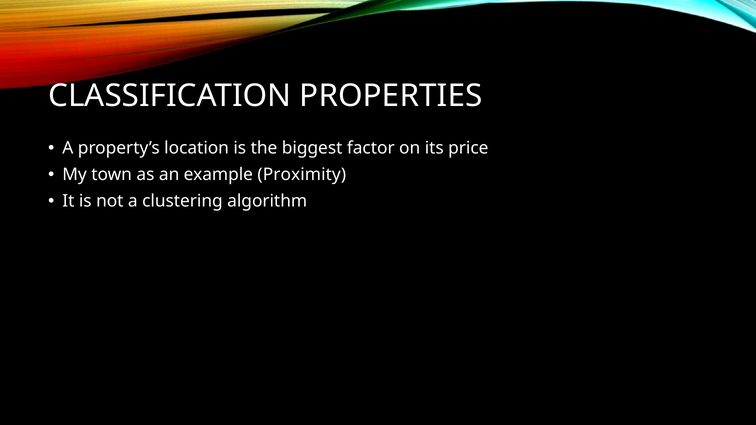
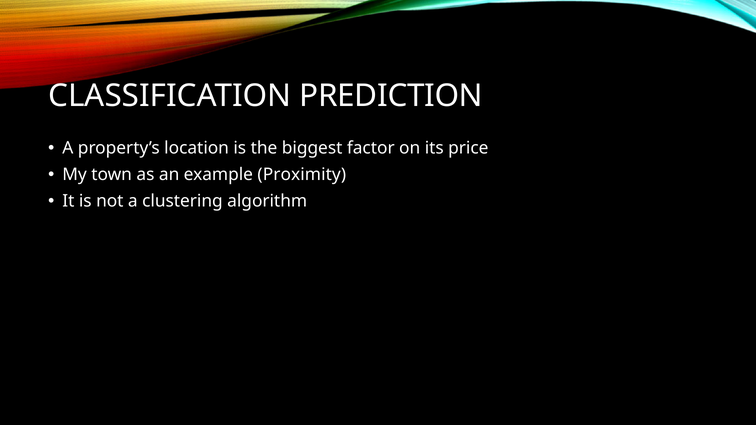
PROPERTIES: PROPERTIES -> PREDICTION
